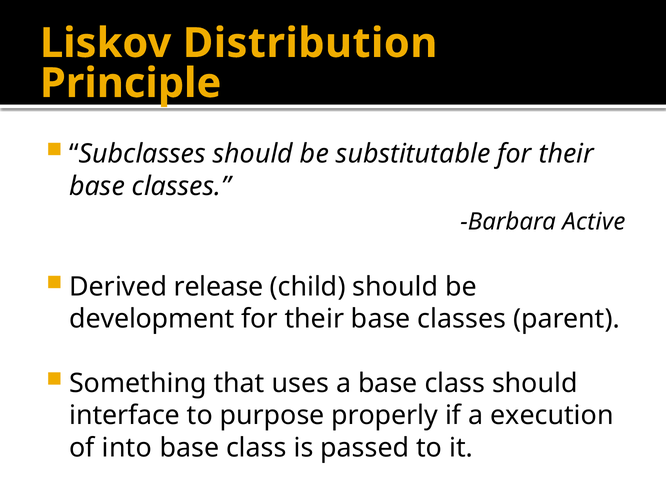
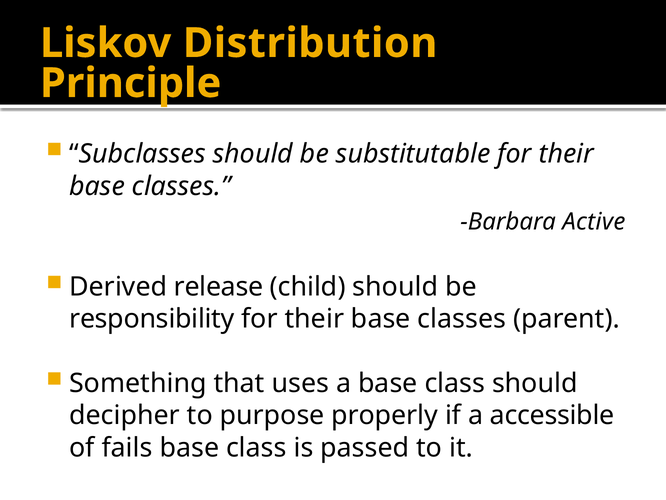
development: development -> responsibility
interface: interface -> decipher
execution: execution -> accessible
into: into -> fails
